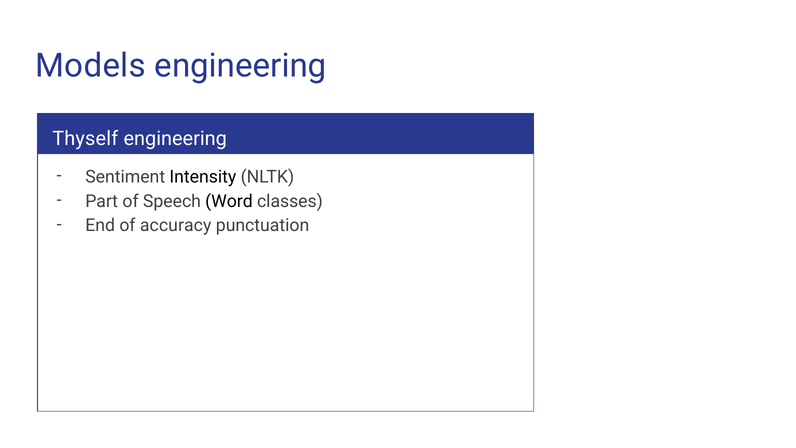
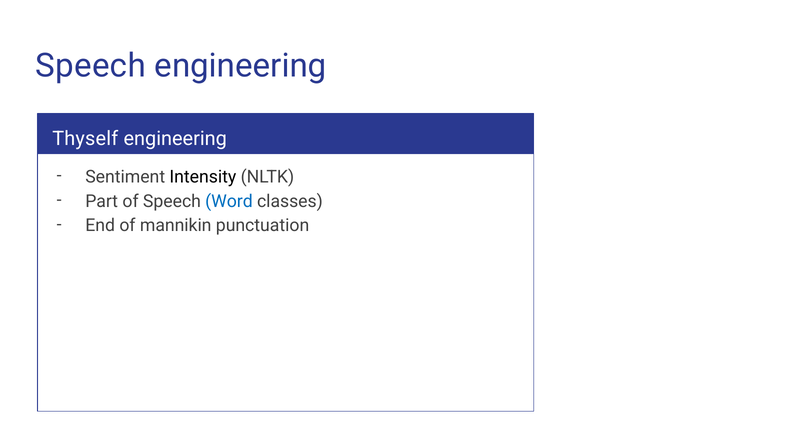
Models at (91, 66): Models -> Speech
Word colour: black -> blue
accuracy: accuracy -> mannikin
